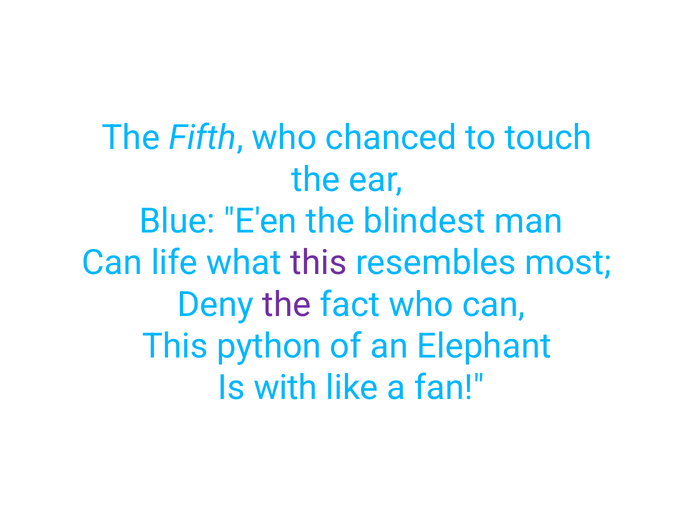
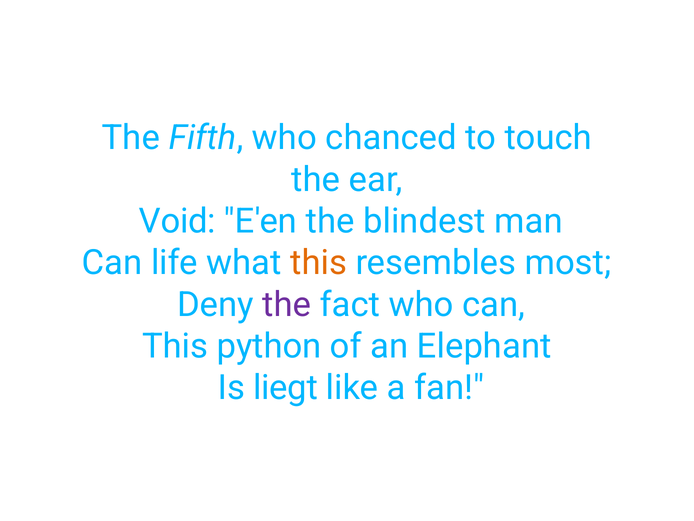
Blue: Blue -> Void
this at (319, 263) colour: purple -> orange
with: with -> liegt
